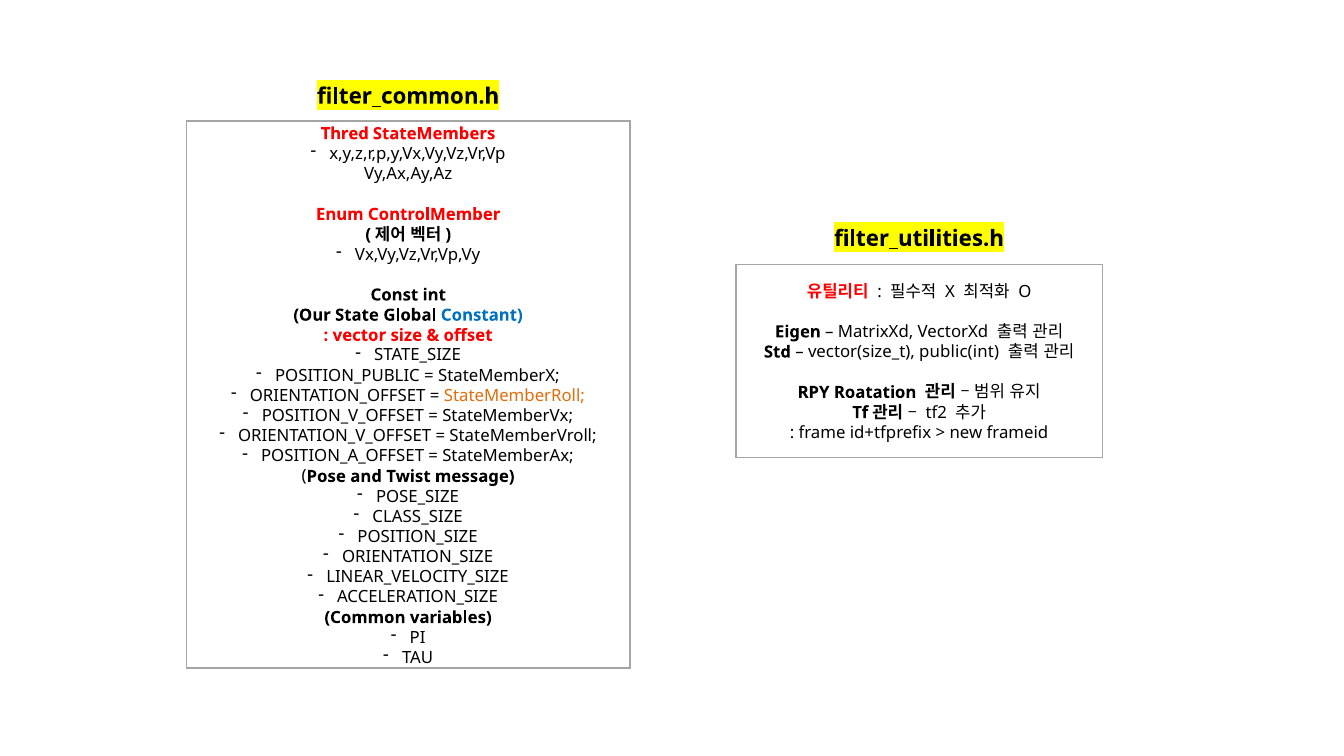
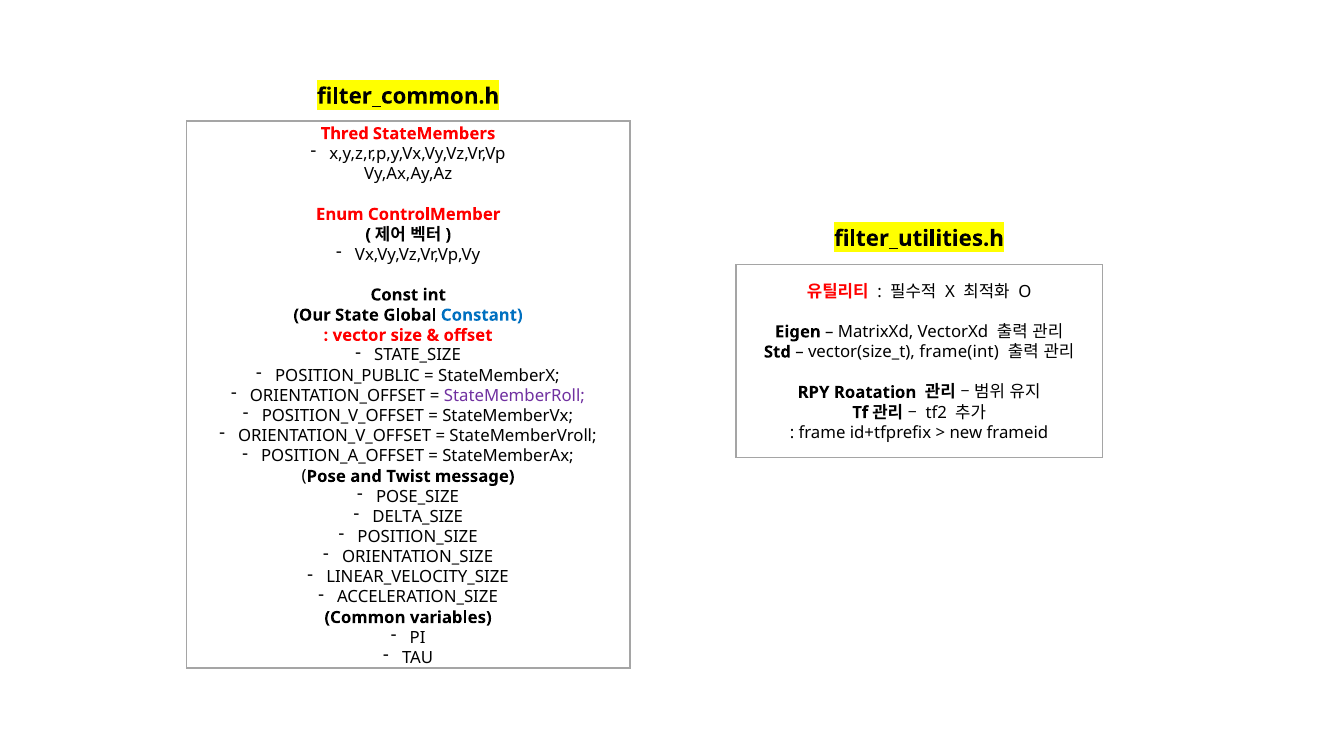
public(int: public(int -> frame(int
StateMemberRoll colour: orange -> purple
CLASS_SIZE: CLASS_SIZE -> DELTA_SIZE
